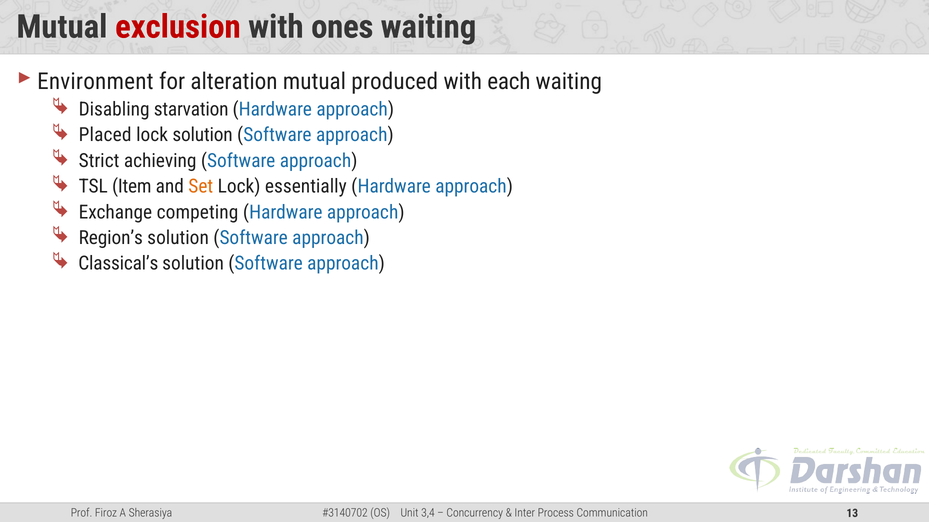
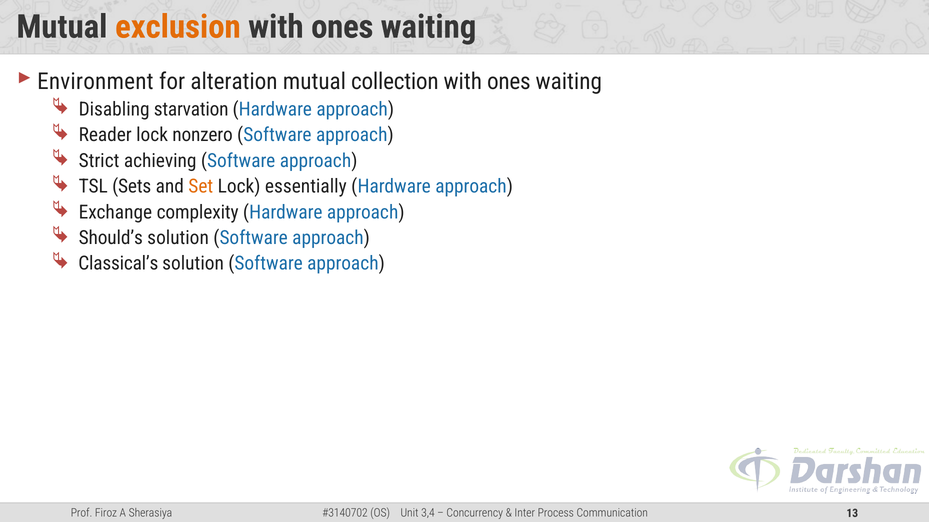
exclusion colour: red -> orange
produced: produced -> collection
each at (509, 82): each -> ones
Placed: Placed -> Reader
lock solution: solution -> nonzero
Item: Item -> Sets
competing: competing -> complexity
Region’s: Region’s -> Should’s
